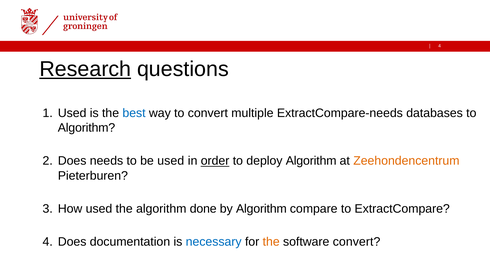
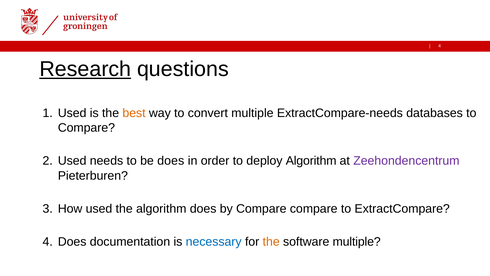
best colour: blue -> orange
Algorithm at (86, 128): Algorithm -> Compare
Does at (72, 161): Does -> Used
be used: used -> does
order underline: present -> none
Zeehondencentrum colour: orange -> purple
algorithm done: done -> does
by Algorithm: Algorithm -> Compare
software convert: convert -> multiple
